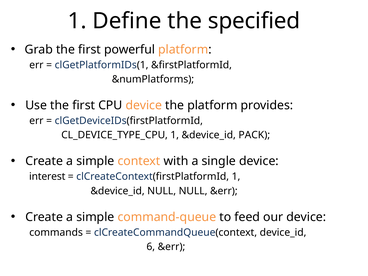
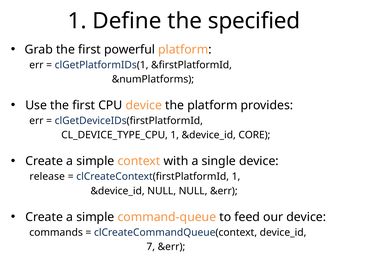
PACK: PACK -> CORE
interest: interest -> release
6: 6 -> 7
